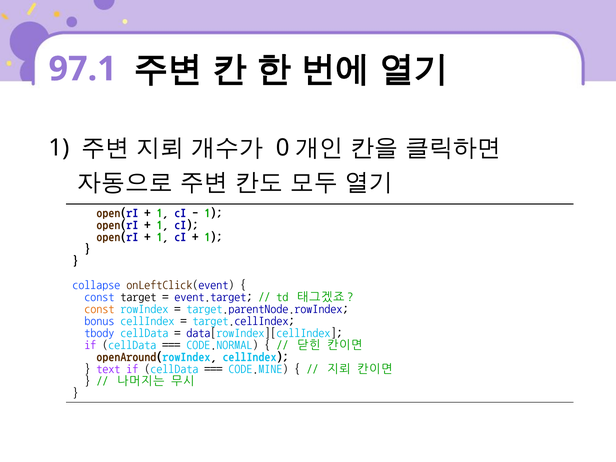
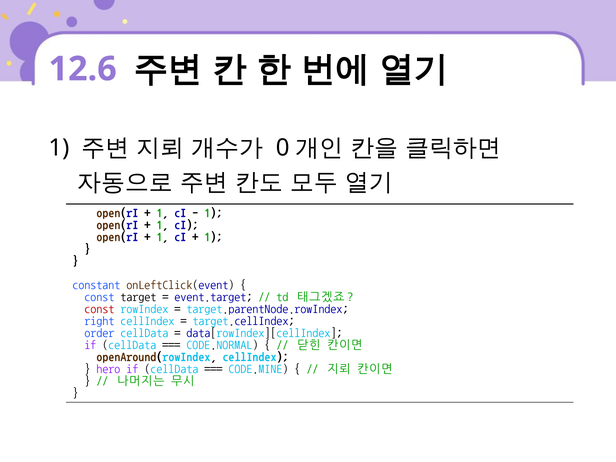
97.1: 97.1 -> 12.6
collapse: collapse -> constant
const at (99, 309) colour: orange -> red
bonus: bonus -> right
tbody: tbody -> order
text: text -> hero
